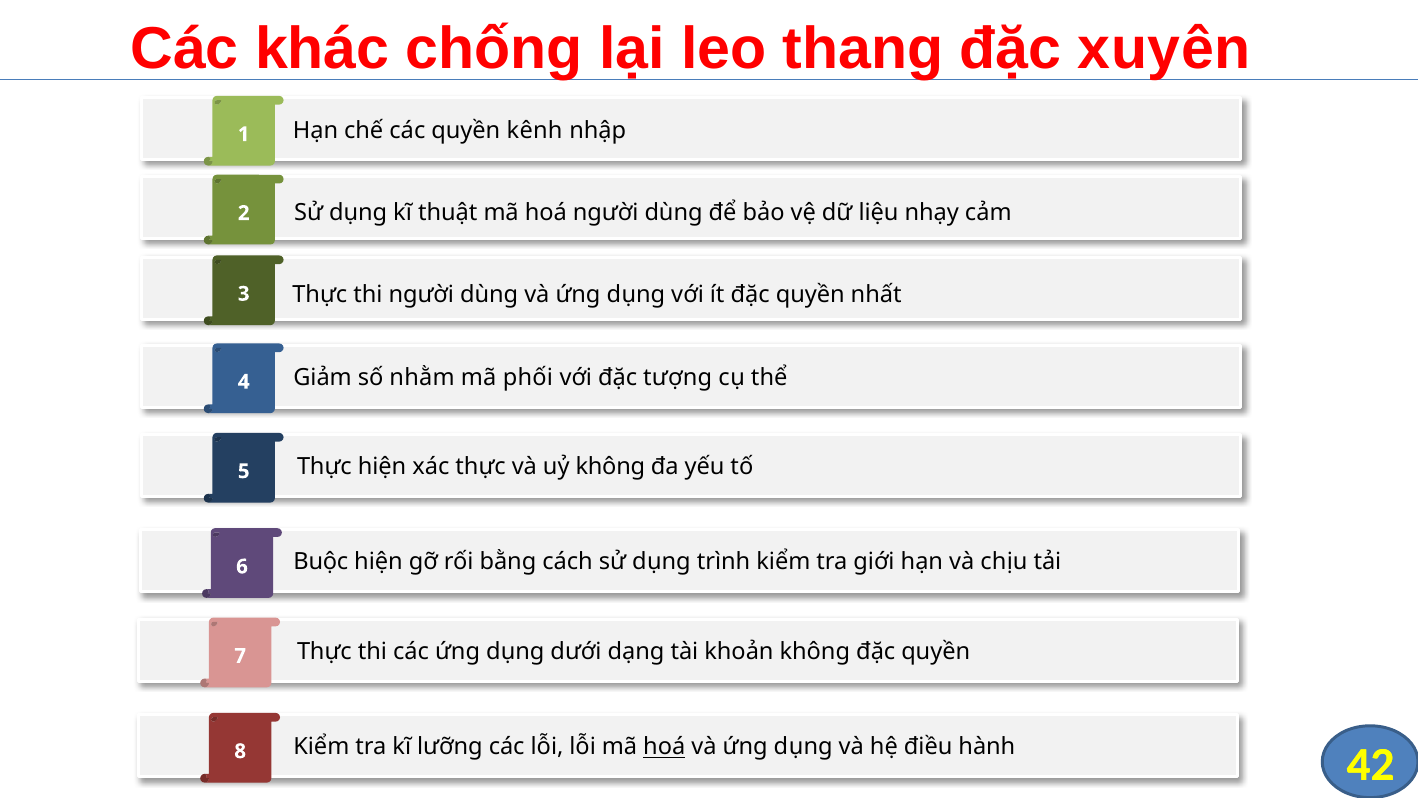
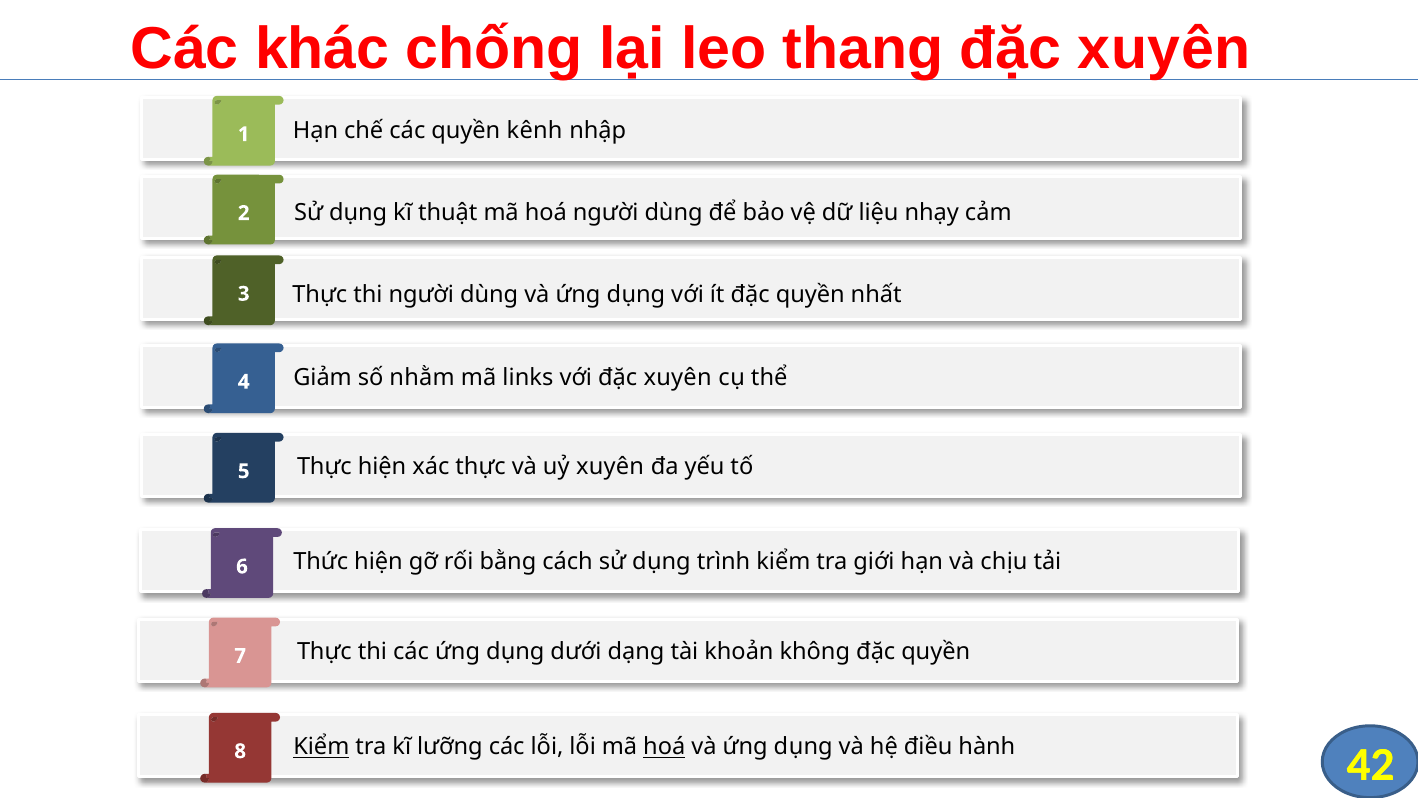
phối: phối -> links
với đặc tượng: tượng -> xuyên
uỷ không: không -> xuyên
Buộc: Buộc -> Thức
Kiểm at (321, 747) underline: none -> present
